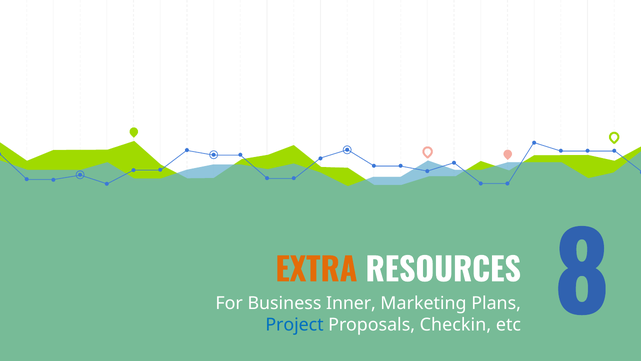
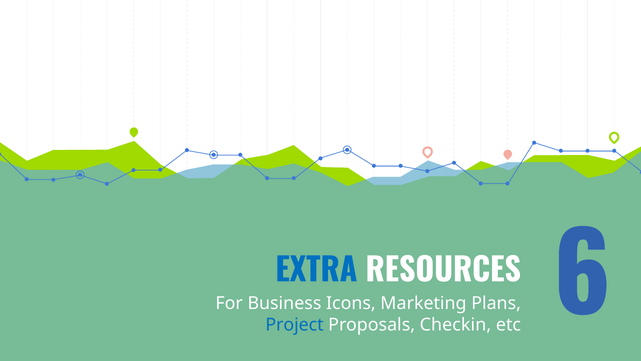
EXTRA colour: orange -> blue
Inner: Inner -> Icons
8: 8 -> 6
